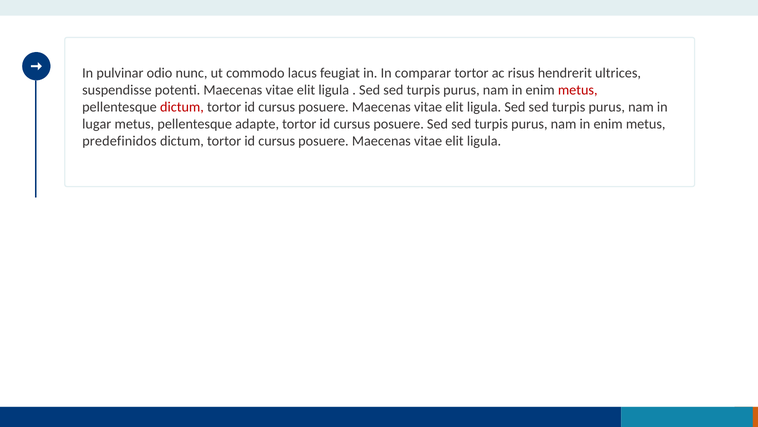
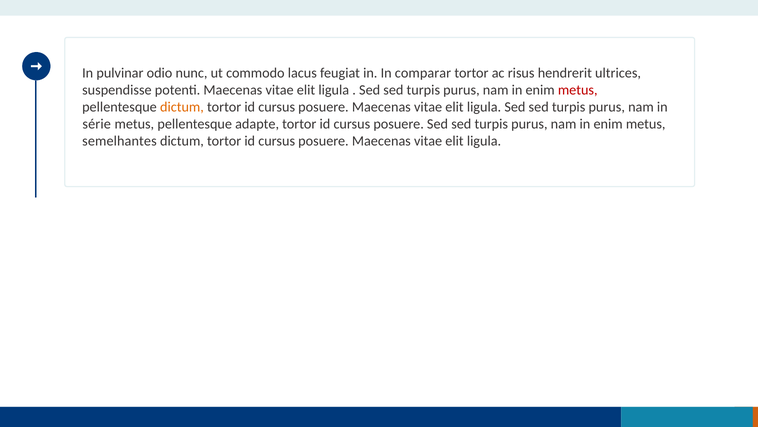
dictum at (182, 107) colour: red -> orange
lugar: lugar -> série
predefinidos: predefinidos -> semelhantes
